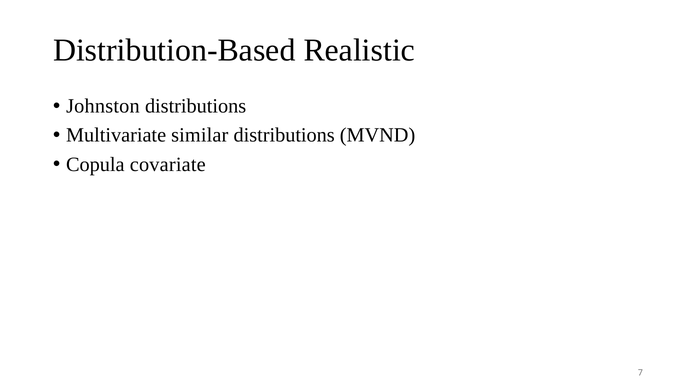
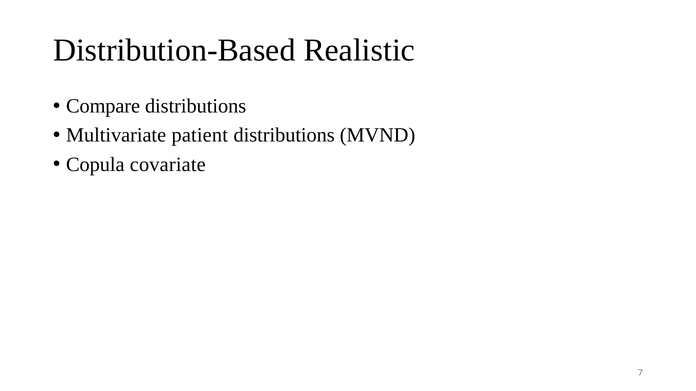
Johnston: Johnston -> Compare
similar: similar -> patient
